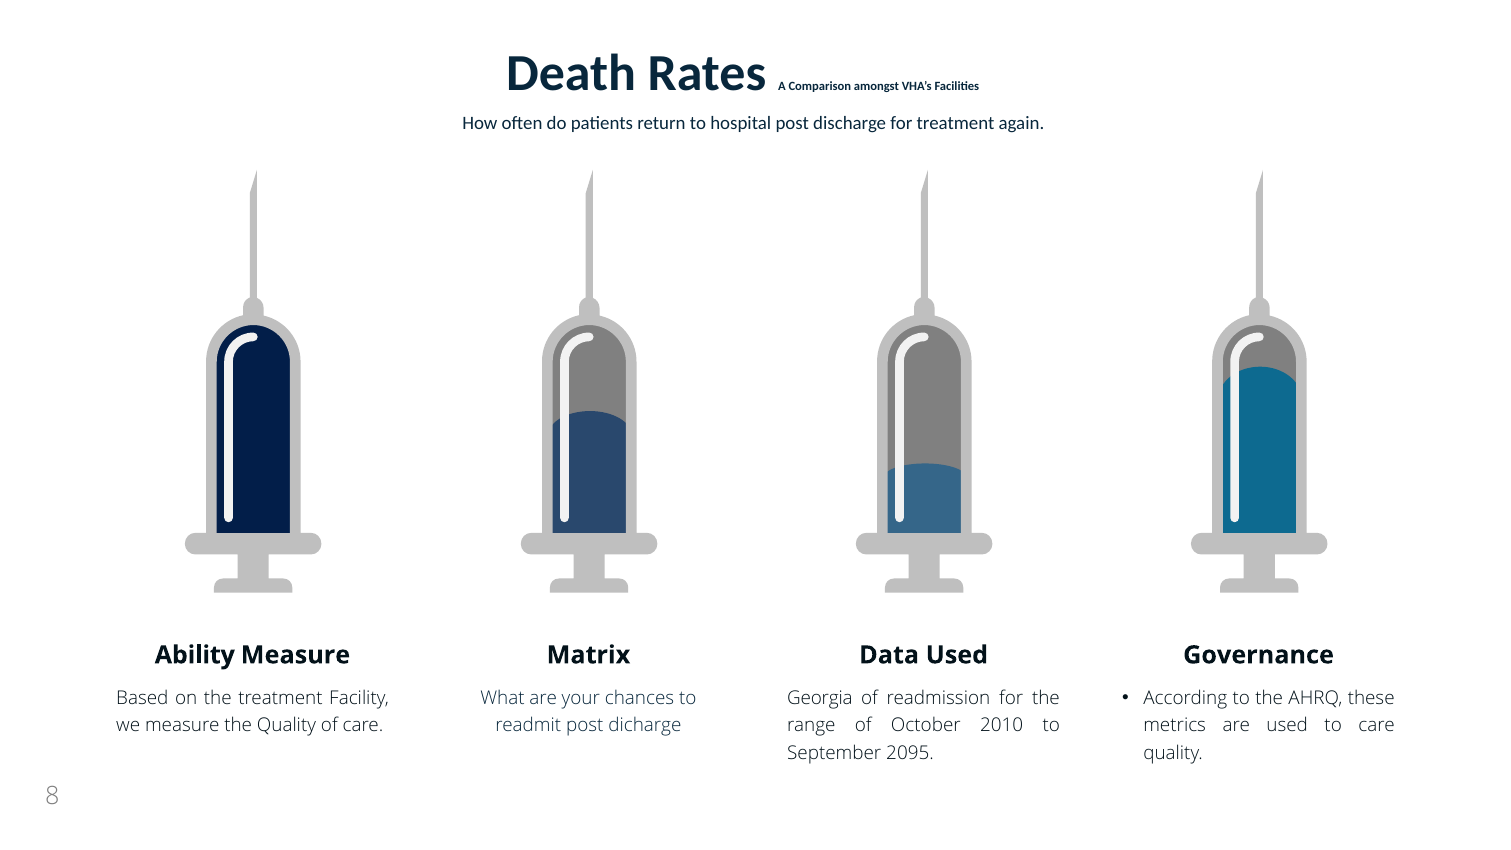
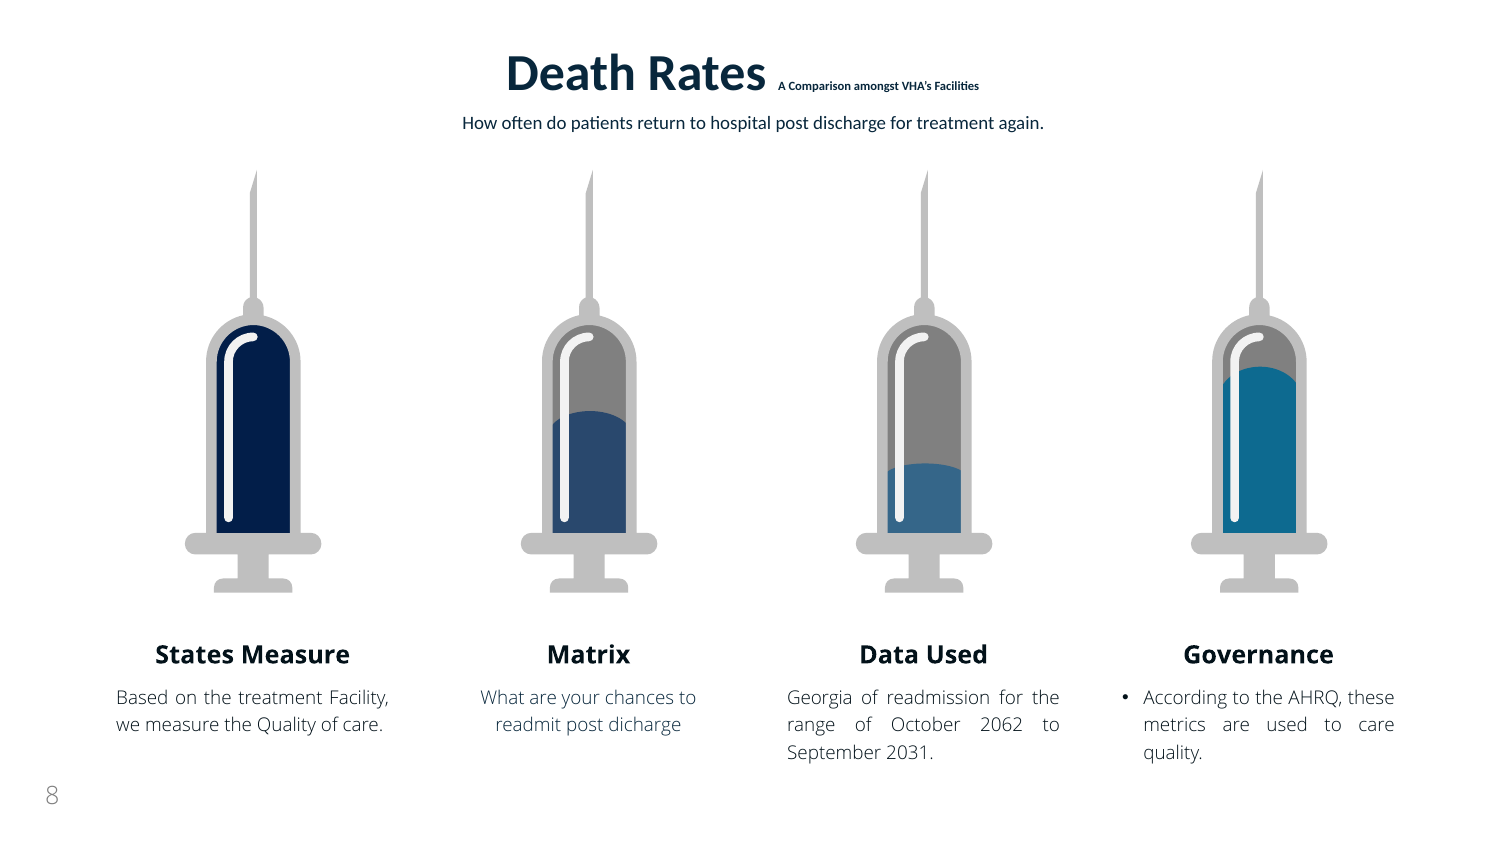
Ability: Ability -> States
2010: 2010 -> 2062
2095: 2095 -> 2031
